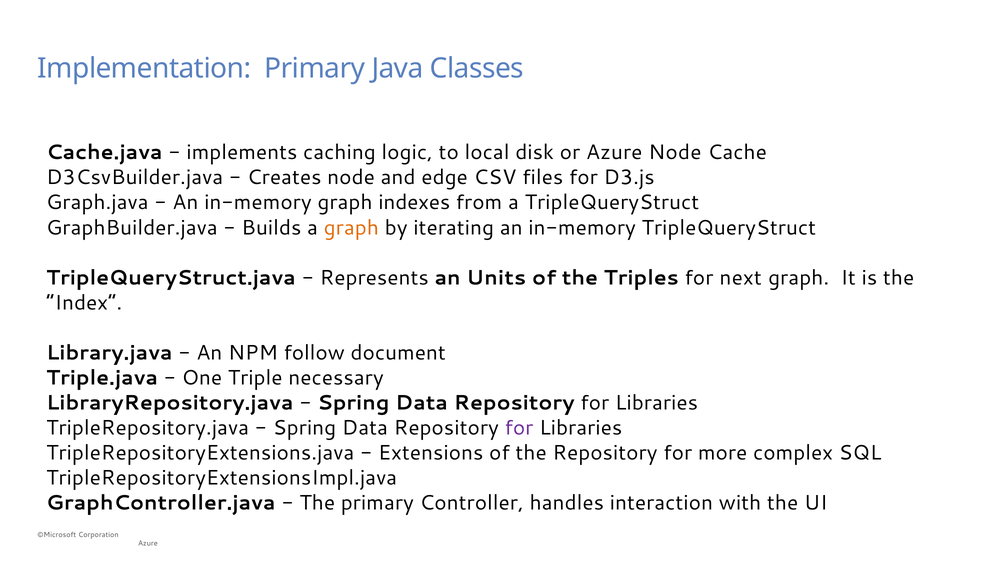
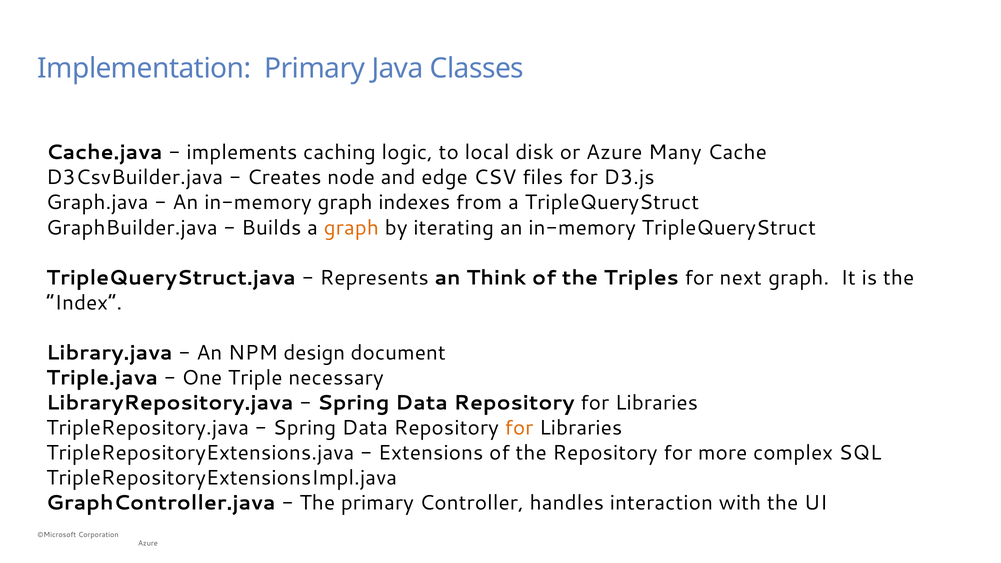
Azure Node: Node -> Many
Units: Units -> Think
follow: follow -> design
for at (519, 428) colour: purple -> orange
